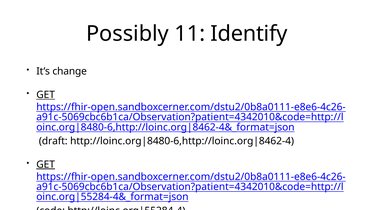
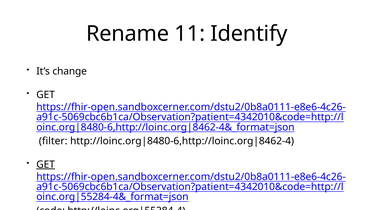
Possibly: Possibly -> Rename
GET at (46, 95) underline: present -> none
draft: draft -> filter
